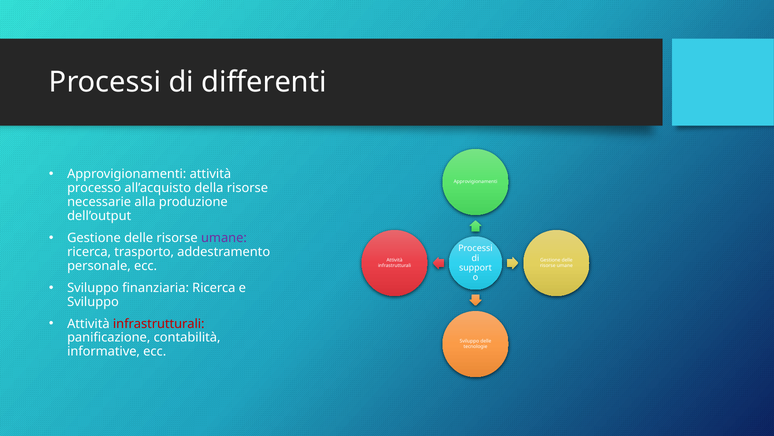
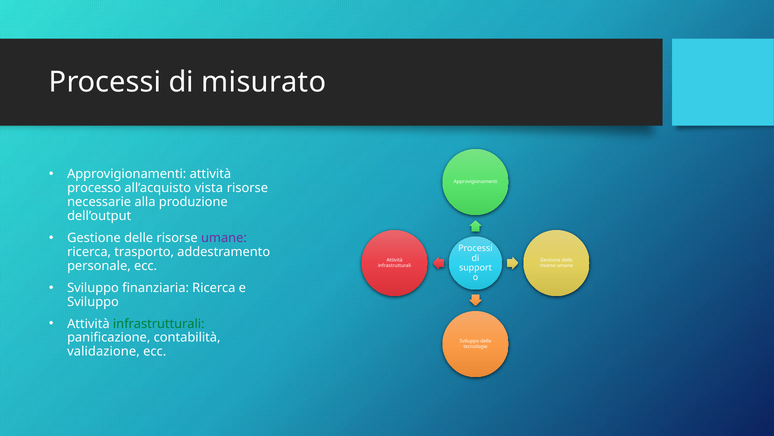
differenti: differenti -> misurato
della: della -> vista
infrastrutturali at (159, 323) colour: red -> green
informative: informative -> validazione
